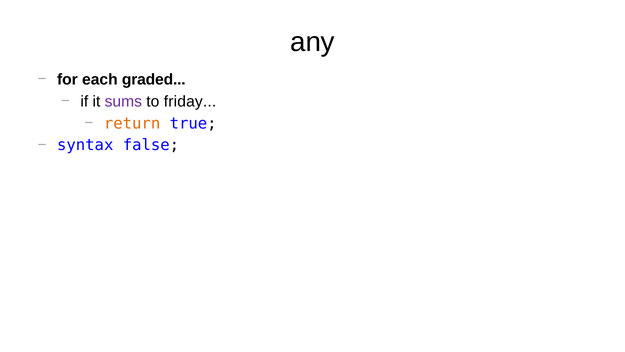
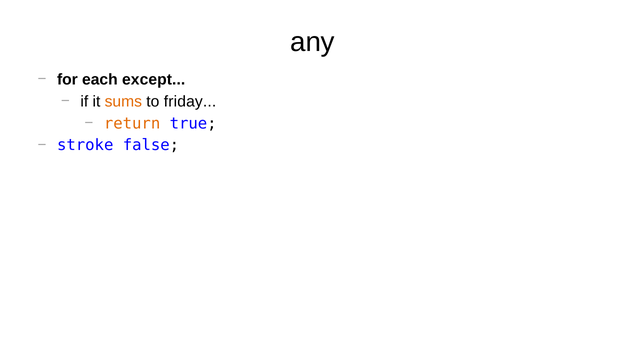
graded: graded -> except
sums colour: purple -> orange
syntax: syntax -> stroke
